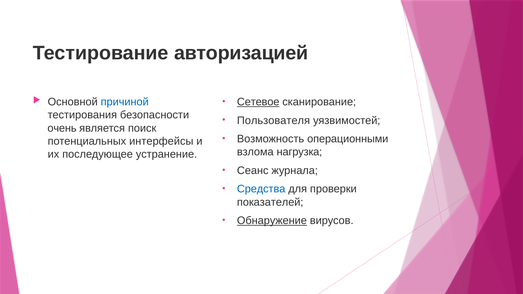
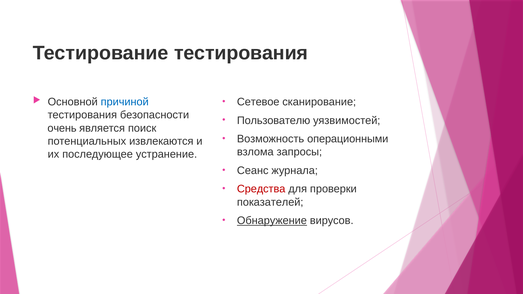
Тестирование авторизацией: авторизацией -> тестирования
Сетевое underline: present -> none
Пользователя: Пользователя -> Пользователю
интерфейсы: интерфейсы -> извлекаются
нагрузка: нагрузка -> запросы
Средства colour: blue -> red
